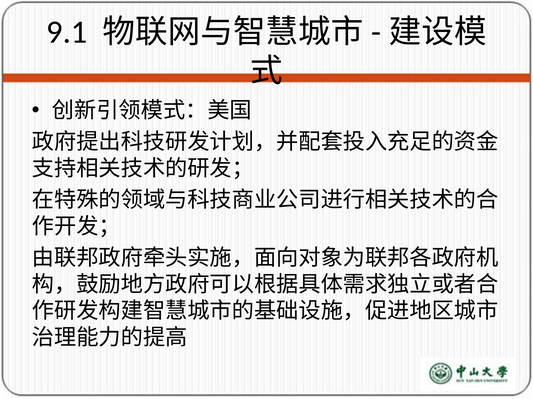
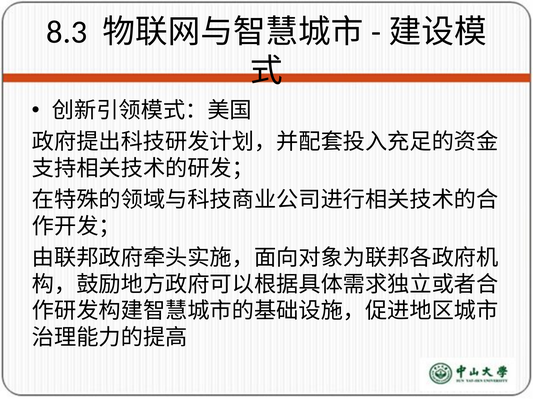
9.1: 9.1 -> 8.3
